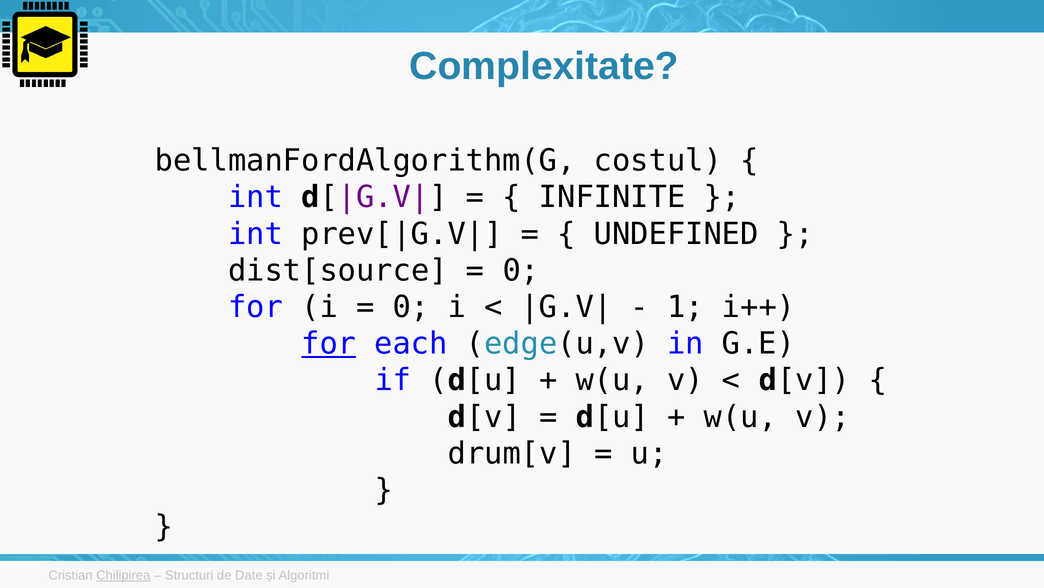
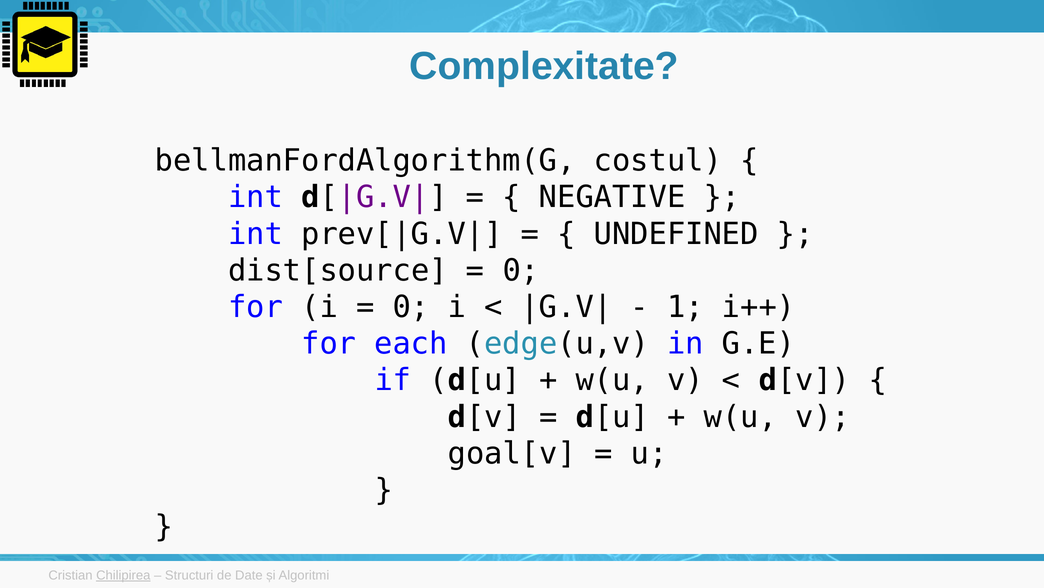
INFINITE: INFINITE -> NEGATIVE
for at (329, 343) underline: present -> none
drum[v: drum[v -> goal[v
